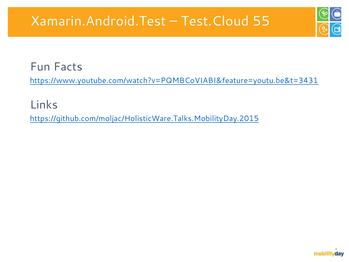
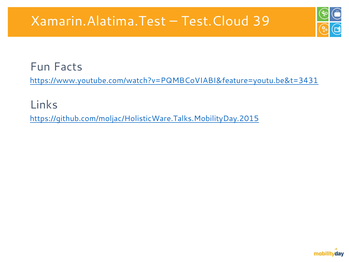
Xamarin.Android.Test: Xamarin.Android.Test -> Xamarin.Alatima.Test
55: 55 -> 39
